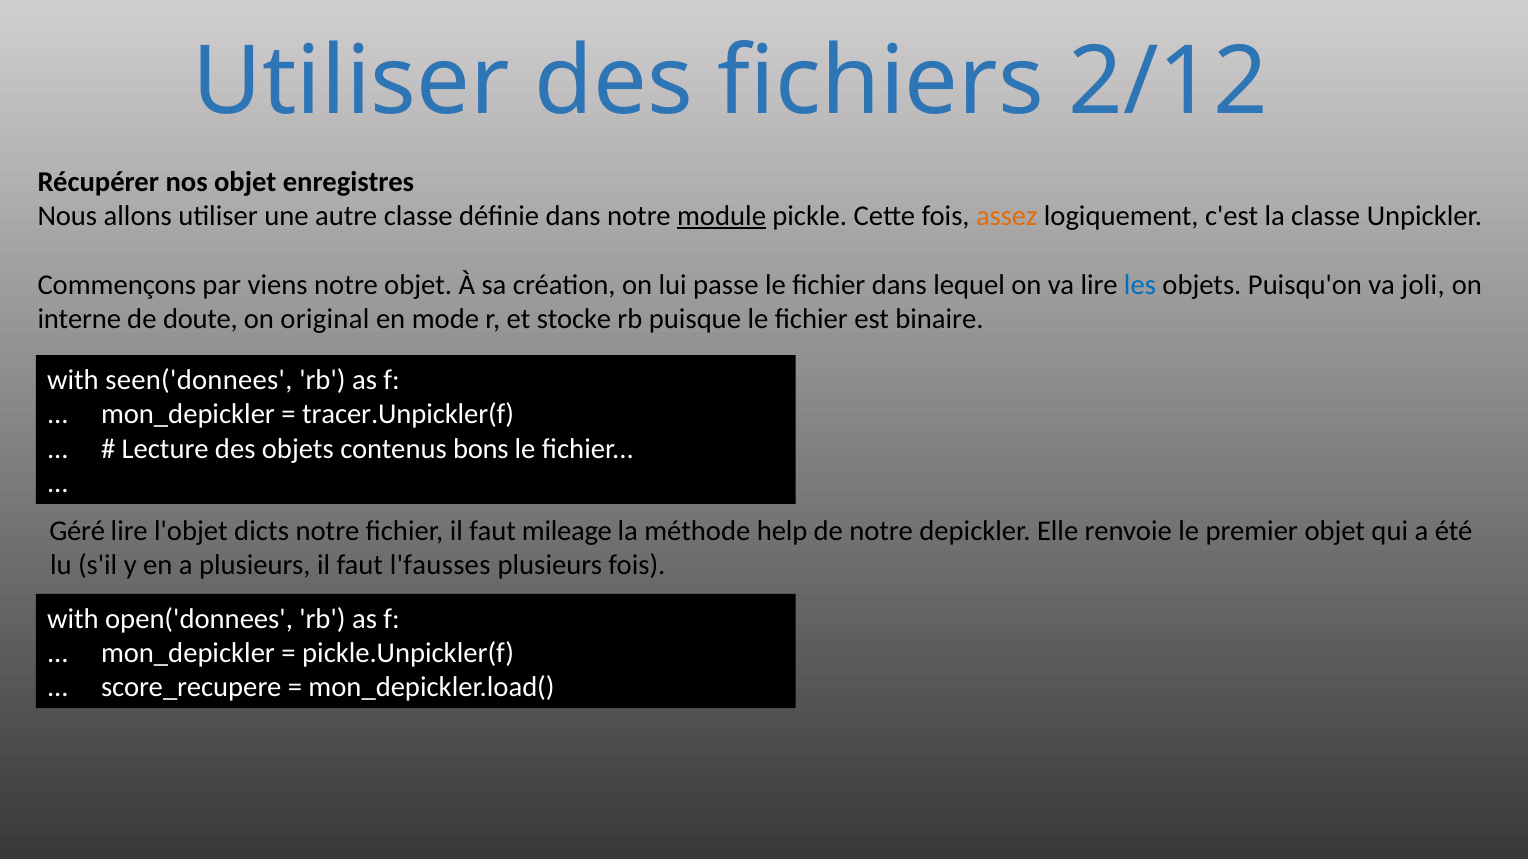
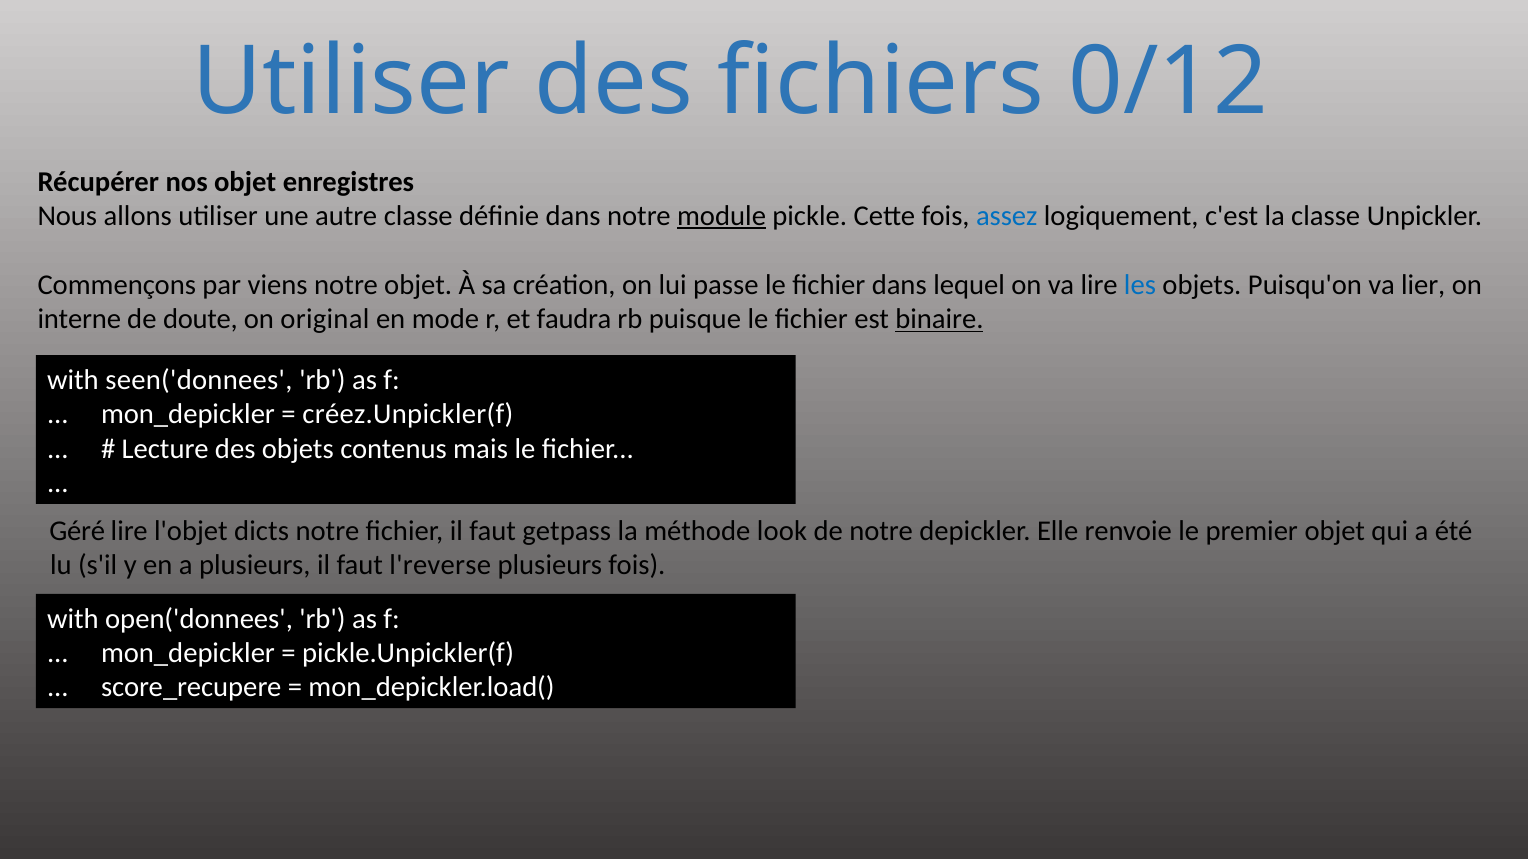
2/12: 2/12 -> 0/12
assez colour: orange -> blue
joli: joli -> lier
stocke: stocke -> faudra
binaire underline: none -> present
tracer.Unpickler(f: tracer.Unpickler(f -> créez.Unpickler(f
bons: bons -> mais
mileage: mileage -> getpass
help: help -> look
l'fausses: l'fausses -> l'reverse
